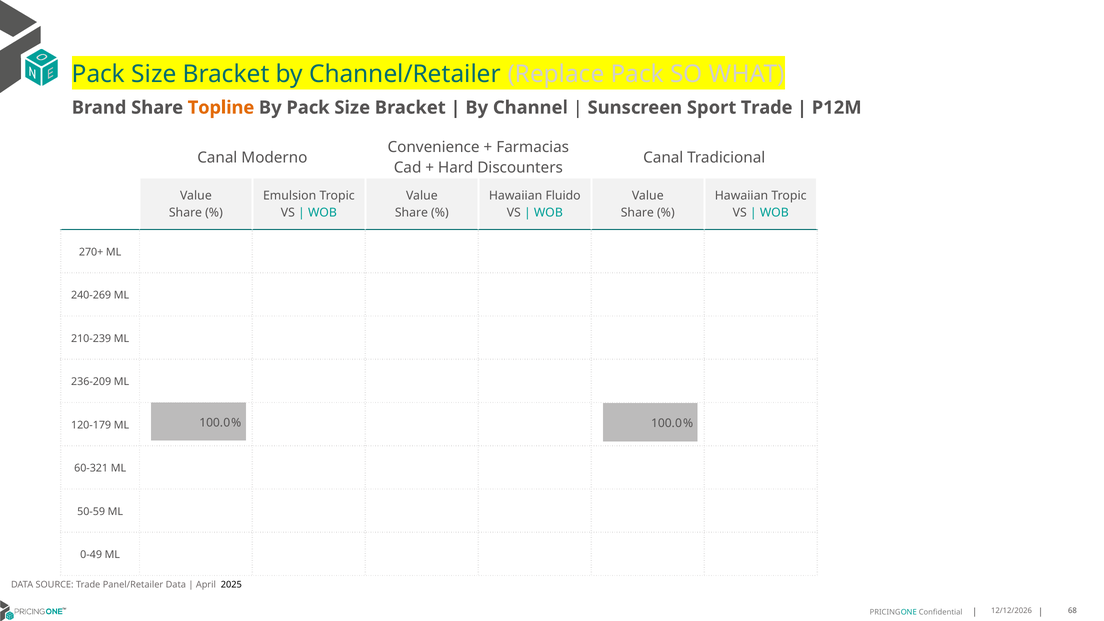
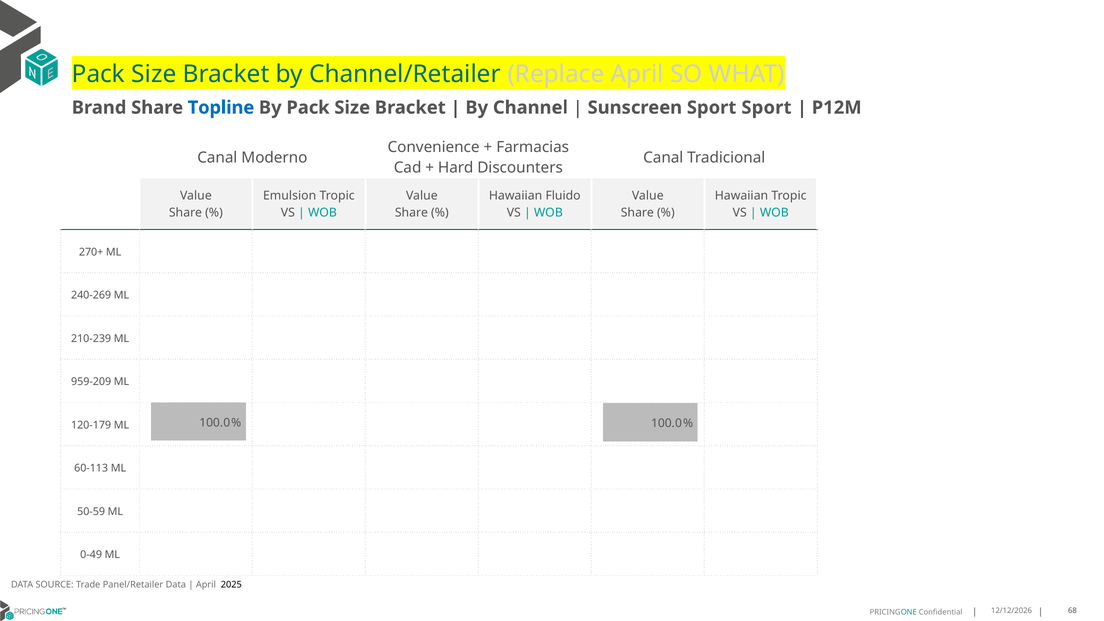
Replace Pack: Pack -> April
Topline colour: orange -> blue
Sport Trade: Trade -> Sport
236-209: 236-209 -> 959-209
60-321: 60-321 -> 60-113
